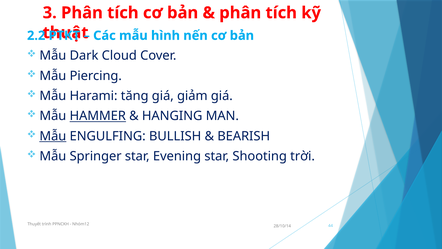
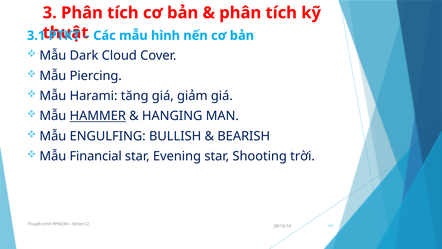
2.2: 2.2 -> 3.1
Mẫu at (53, 136) underline: present -> none
Springer: Springer -> Financial
